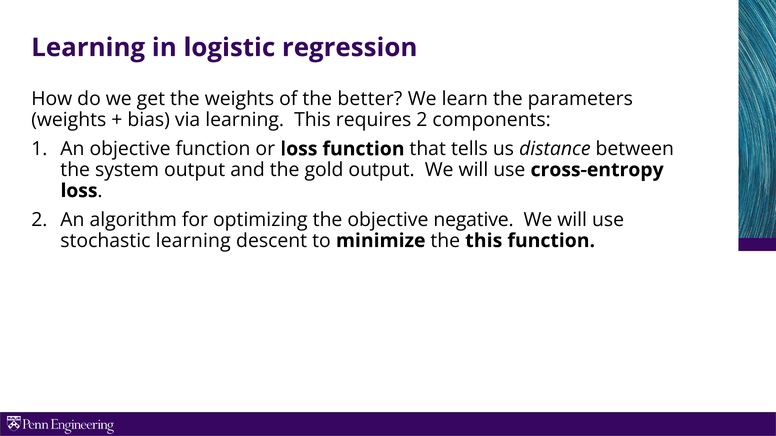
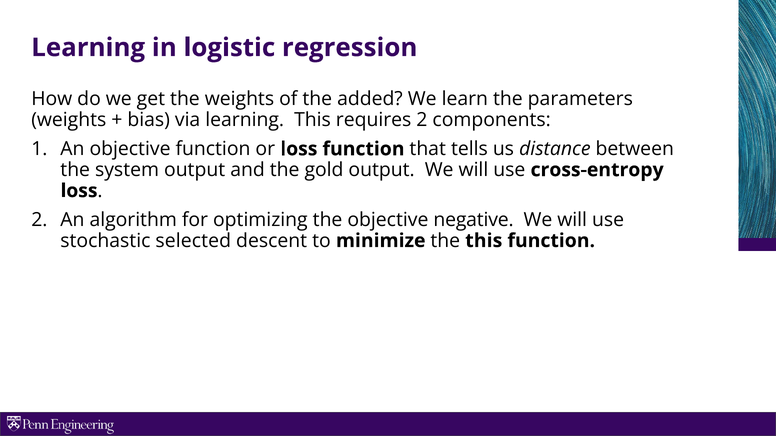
better: better -> added
stochastic learning: learning -> selected
